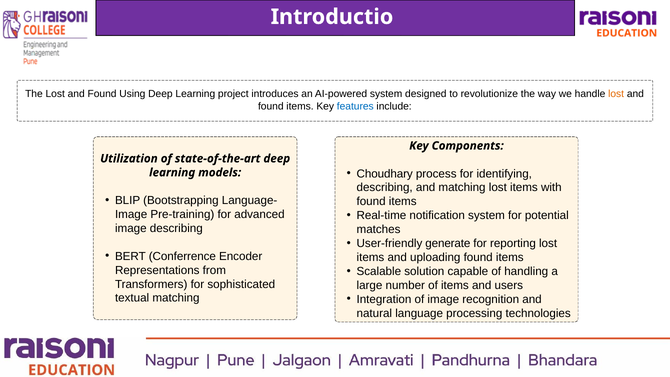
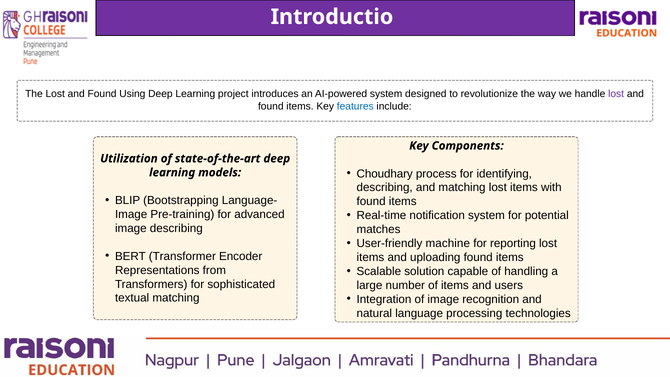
lost at (616, 94) colour: orange -> purple
generate: generate -> machine
Conferrence: Conferrence -> Transformer
